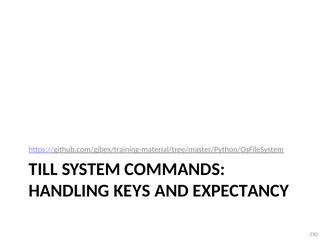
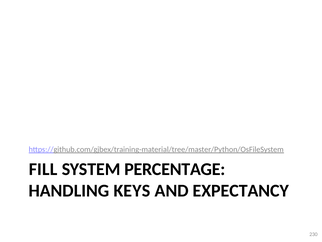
TILL: TILL -> FILL
COMMANDS: COMMANDS -> PERCENTAGE
